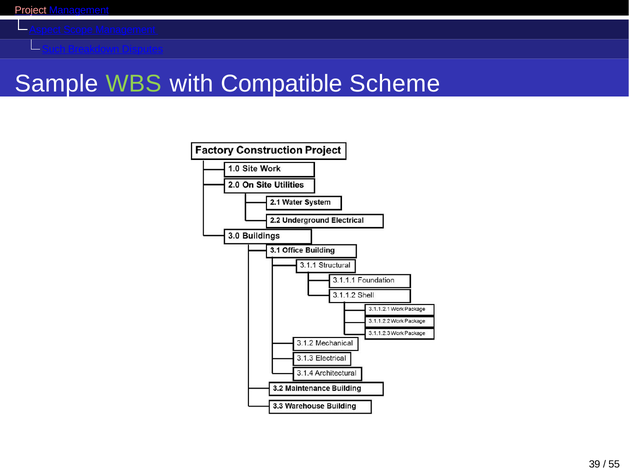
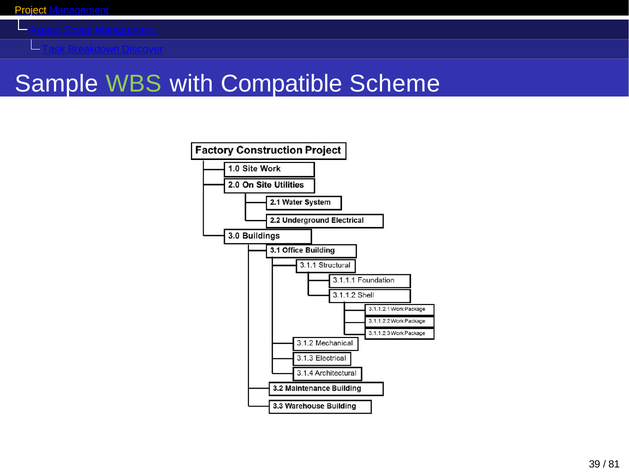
Project colour: pink -> yellow
Such: Such -> Task
Disputes: Disputes -> Discover
55: 55 -> 81
